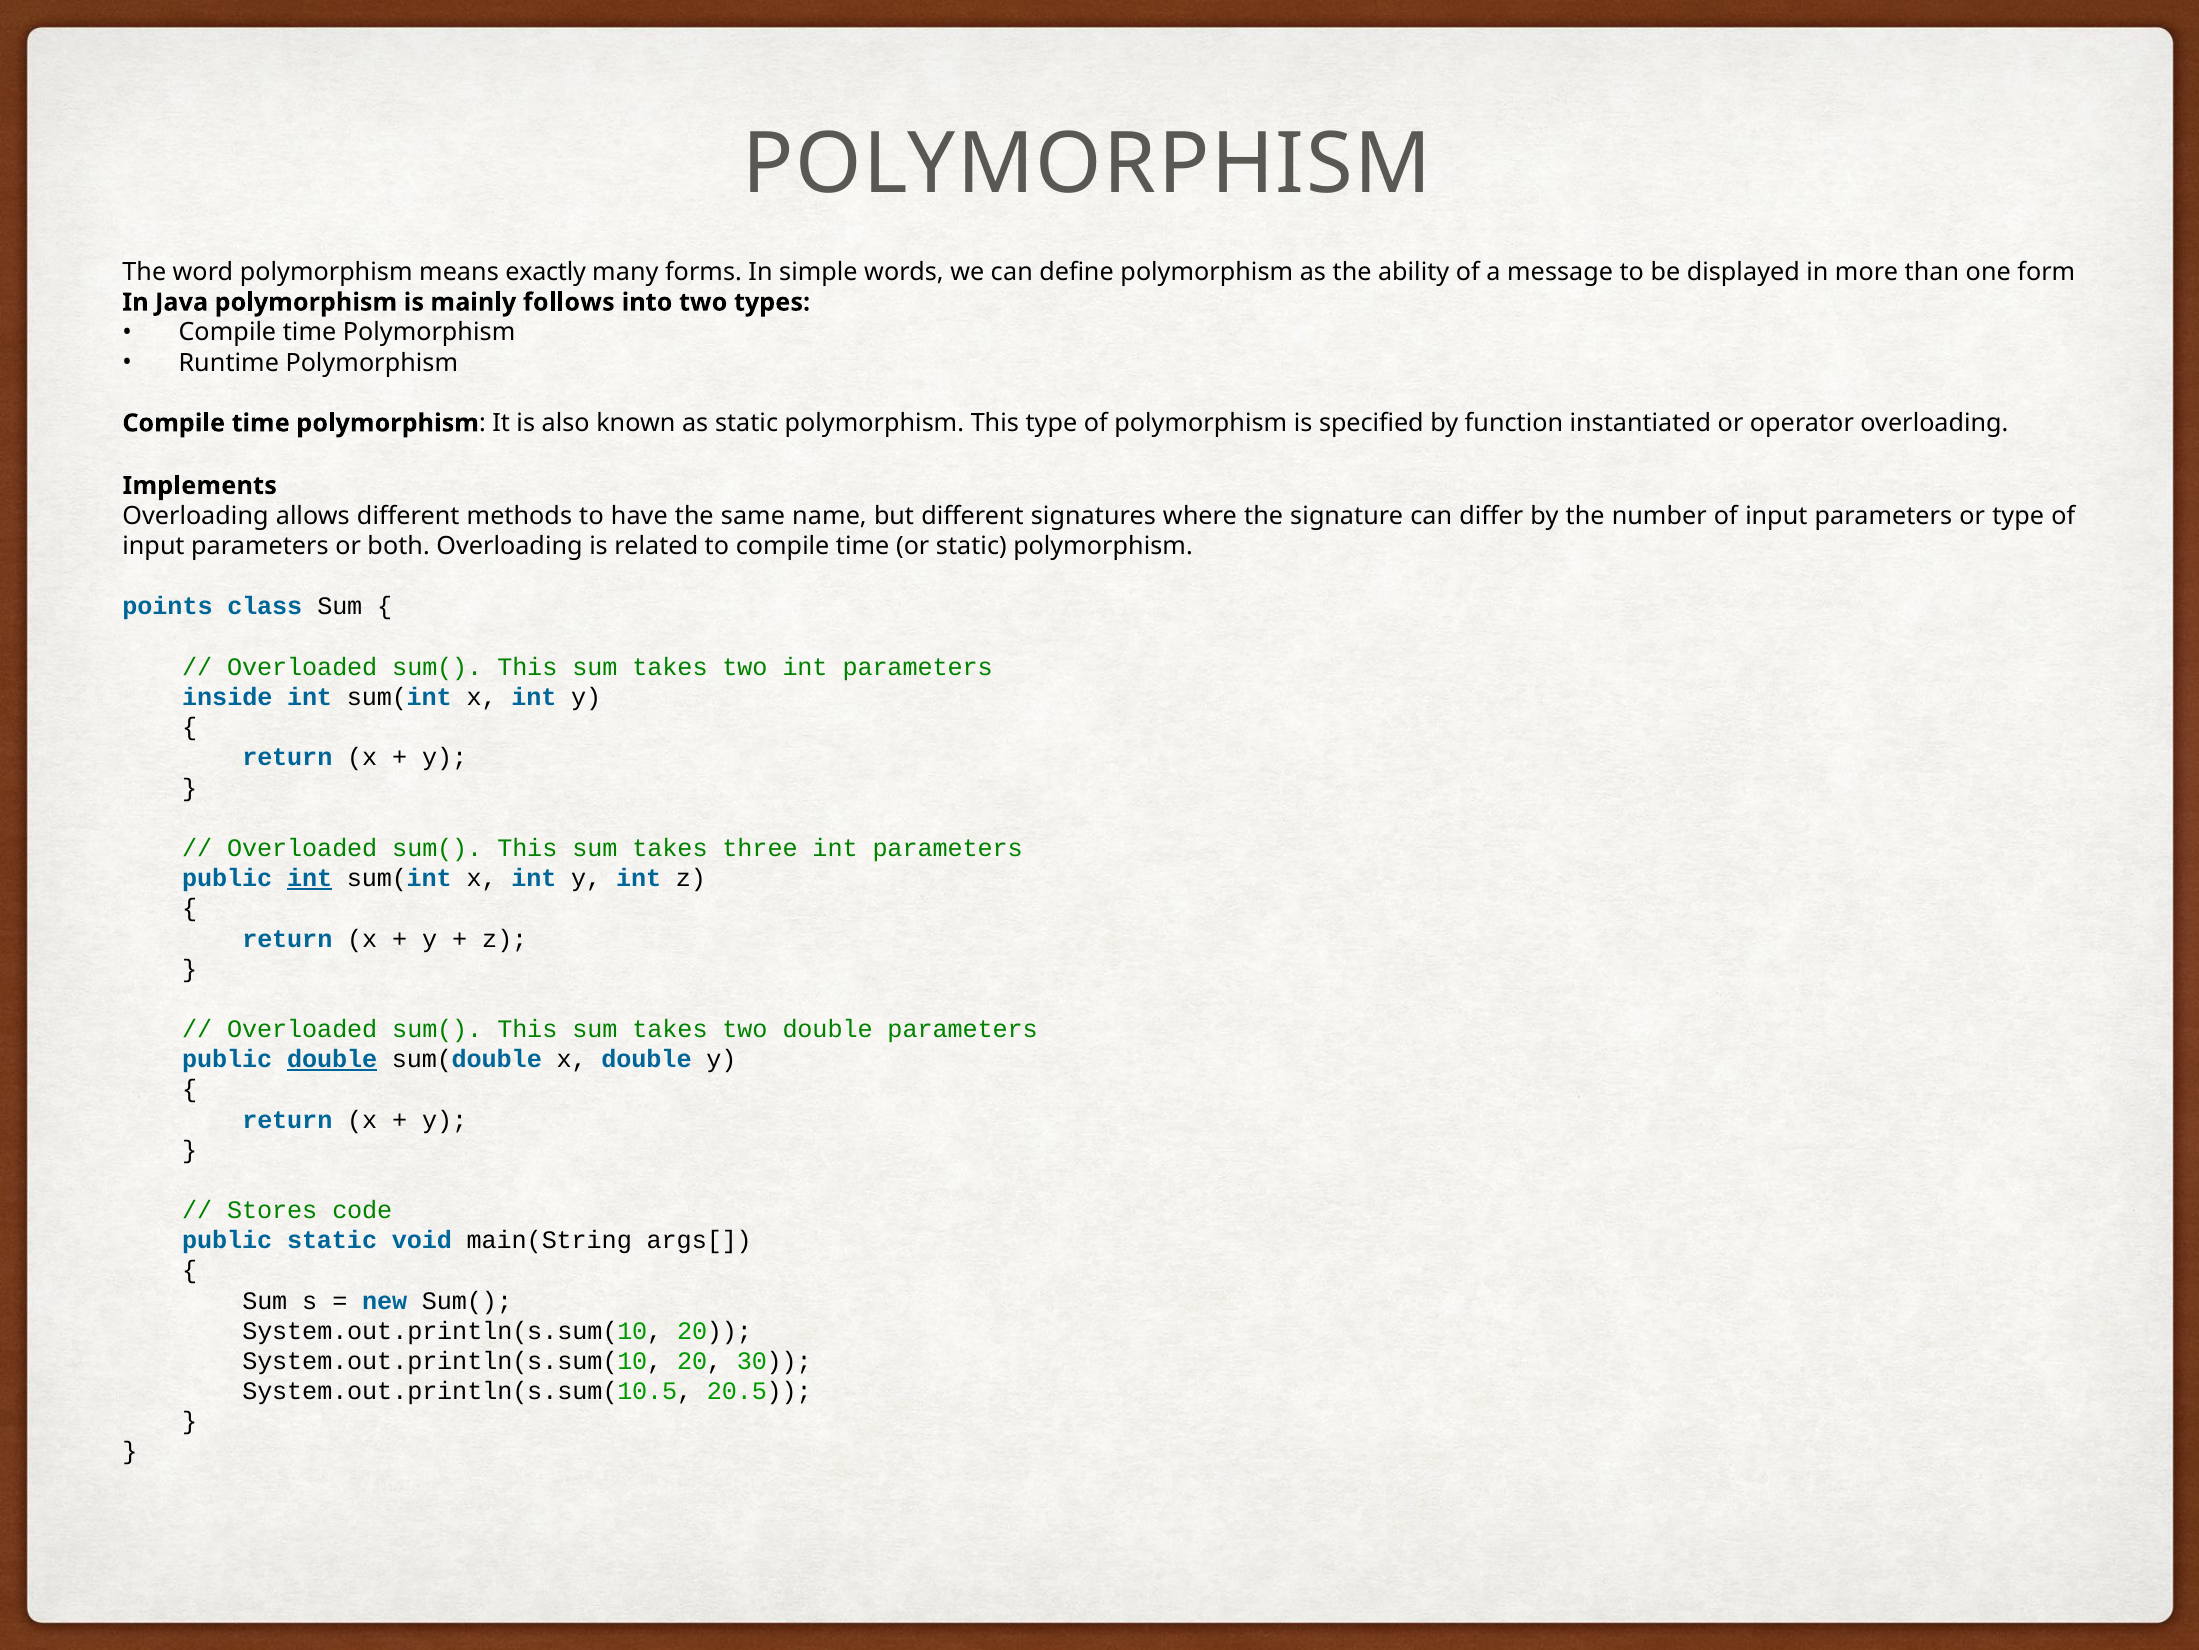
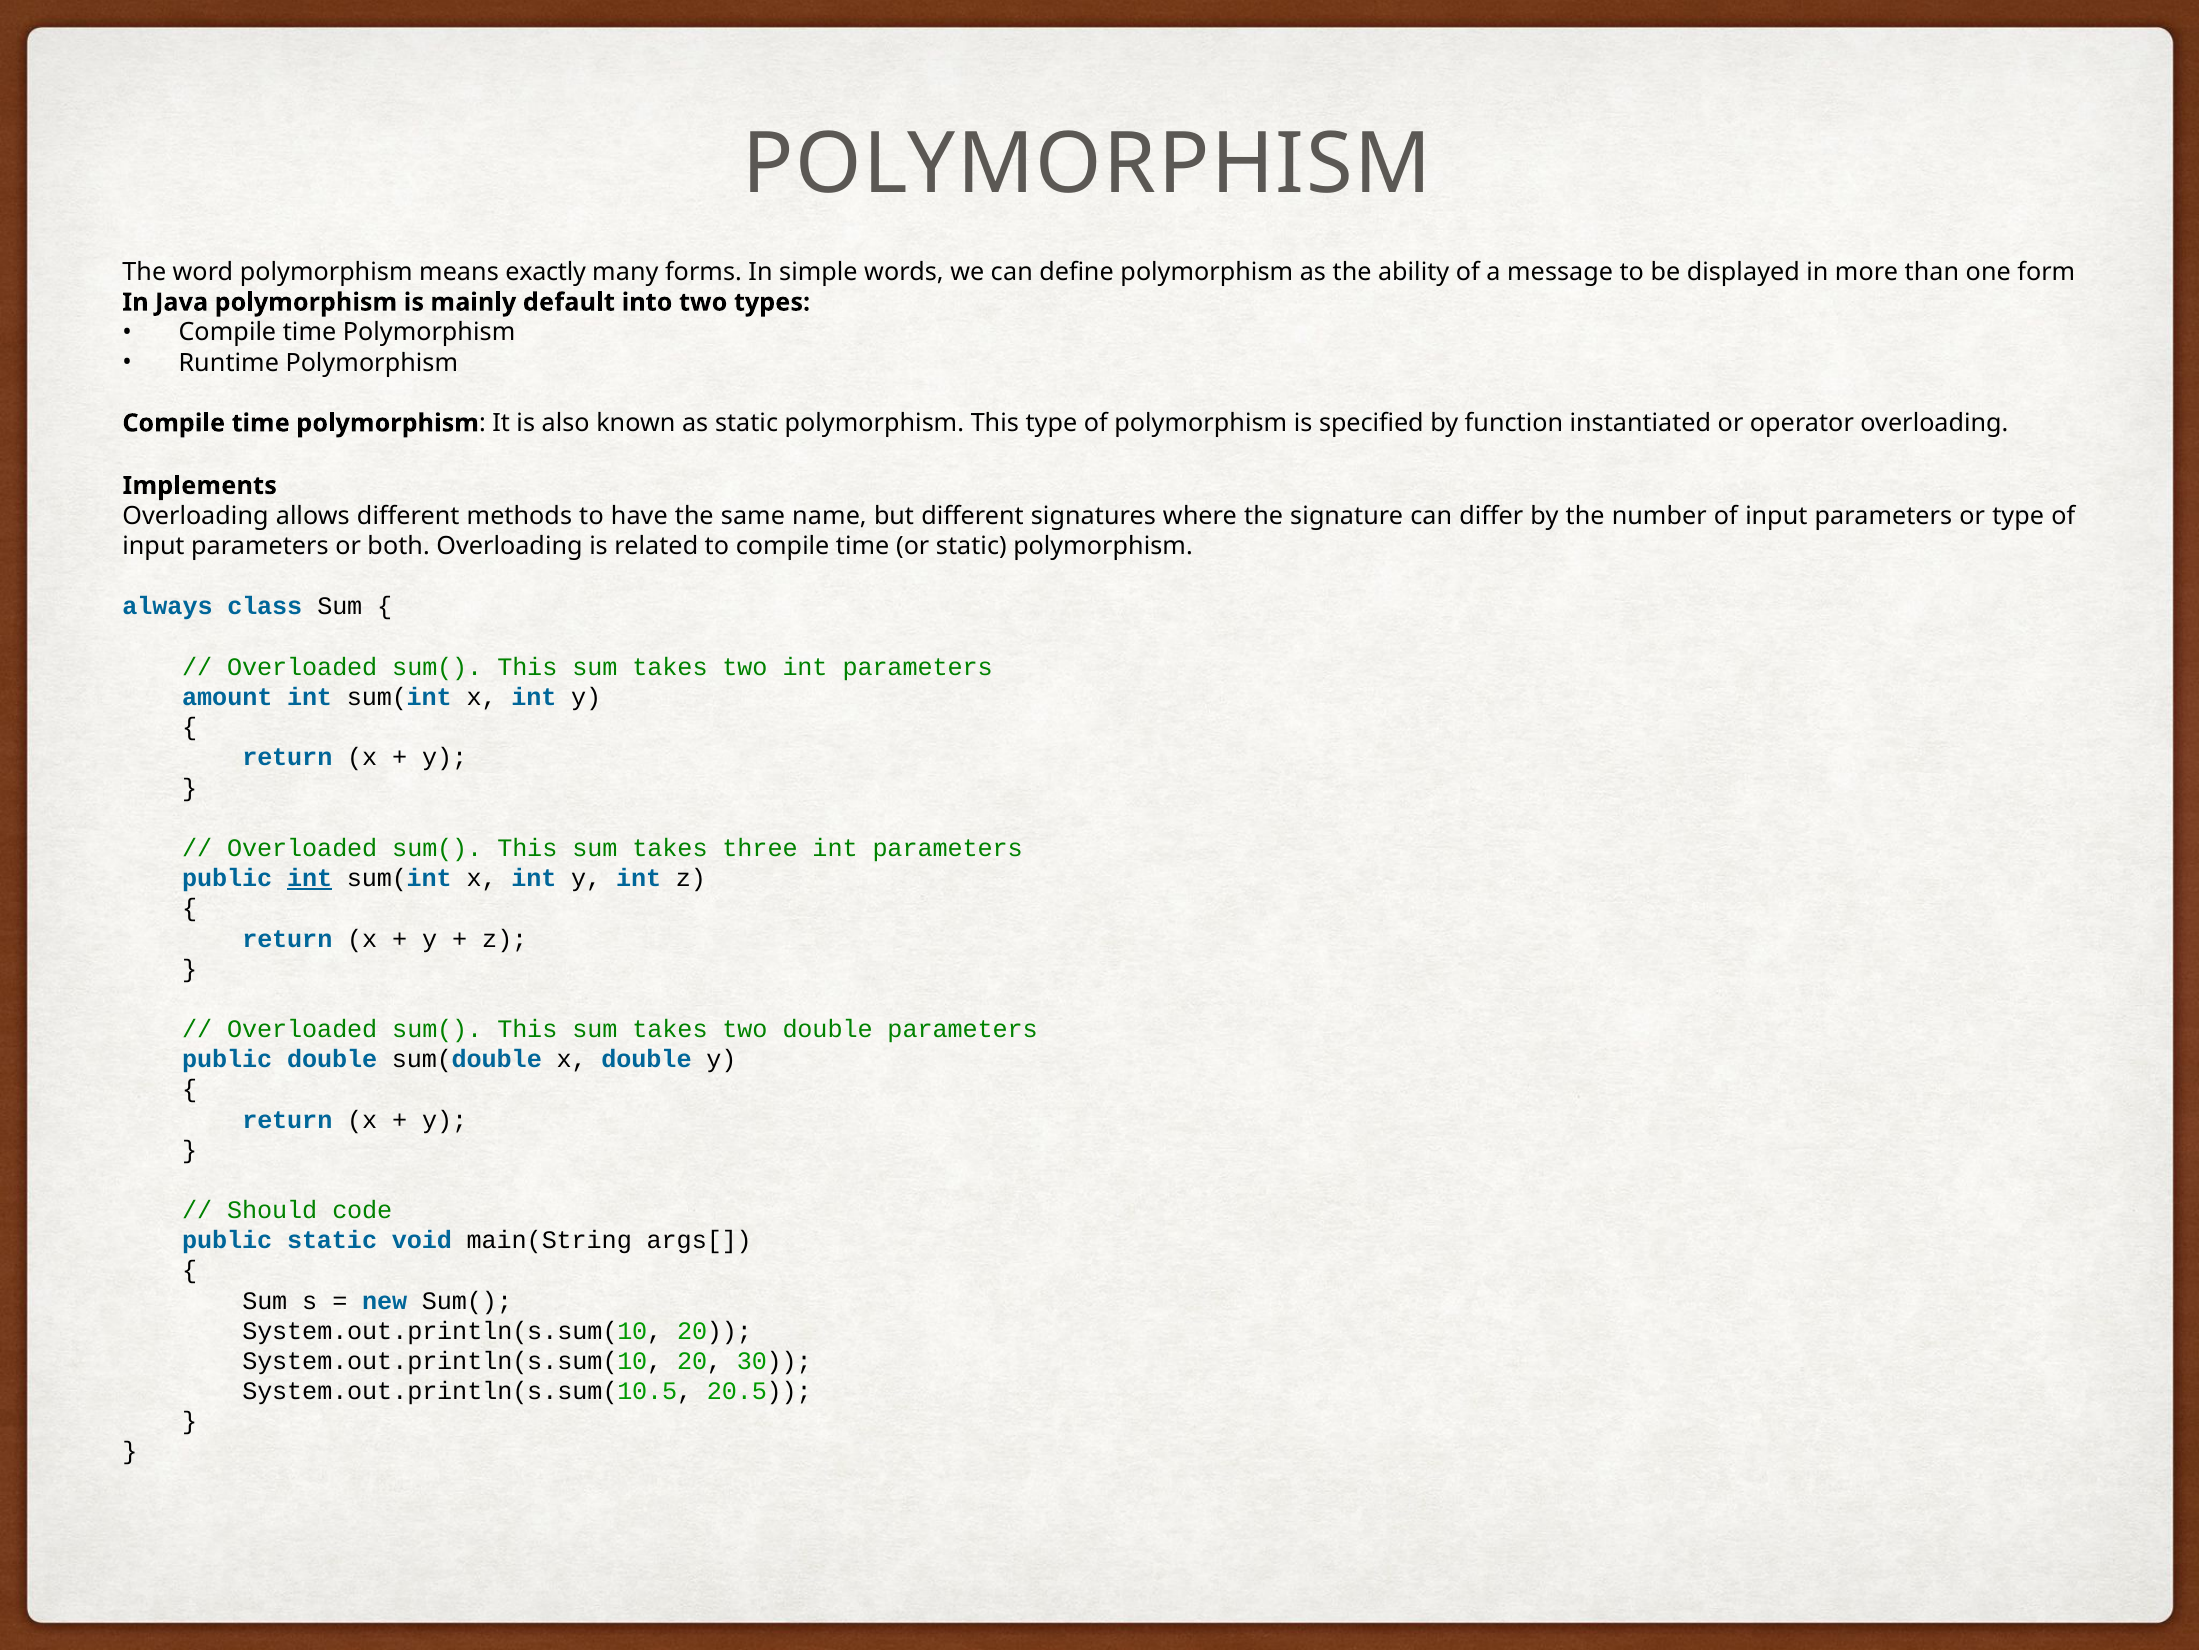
follows: follows -> default
points: points -> always
inside: inside -> amount
double at (332, 1059) underline: present -> none
Stores: Stores -> Should
